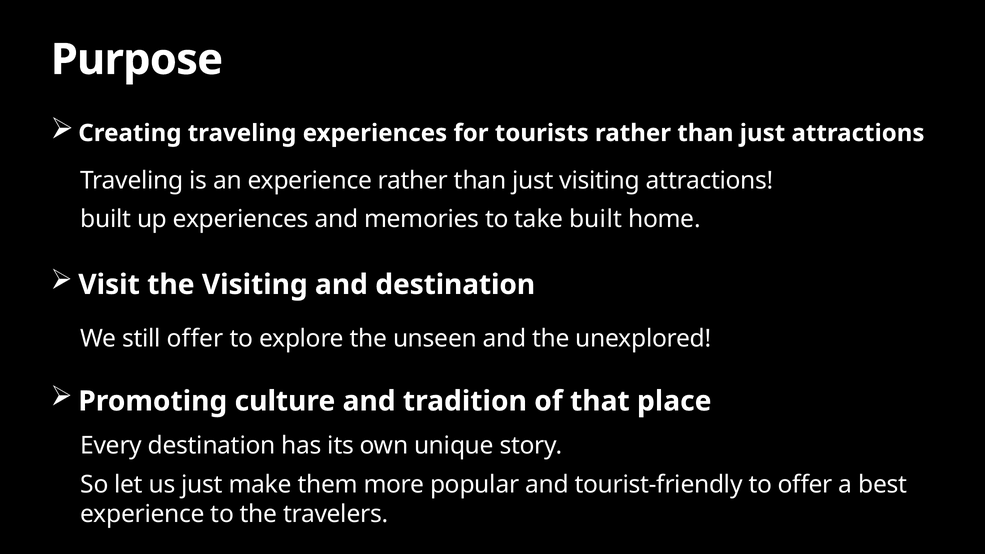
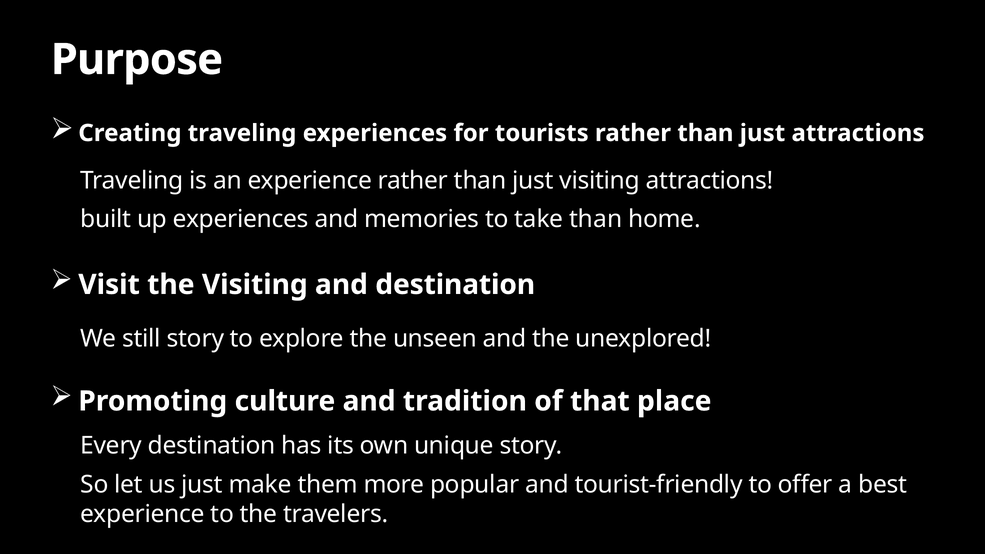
take built: built -> than
still offer: offer -> story
